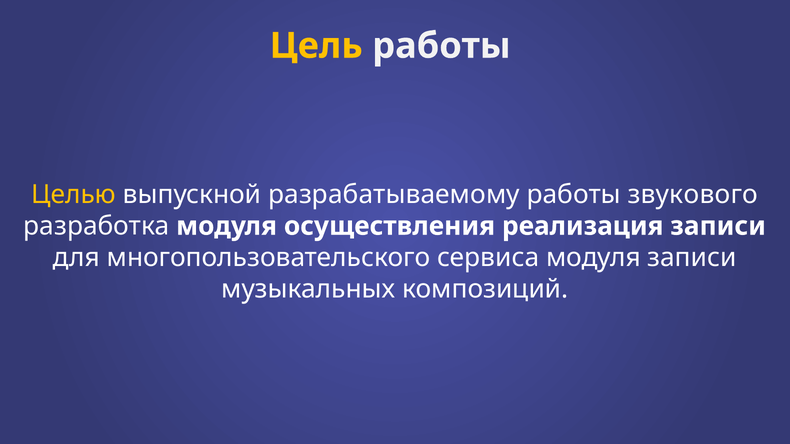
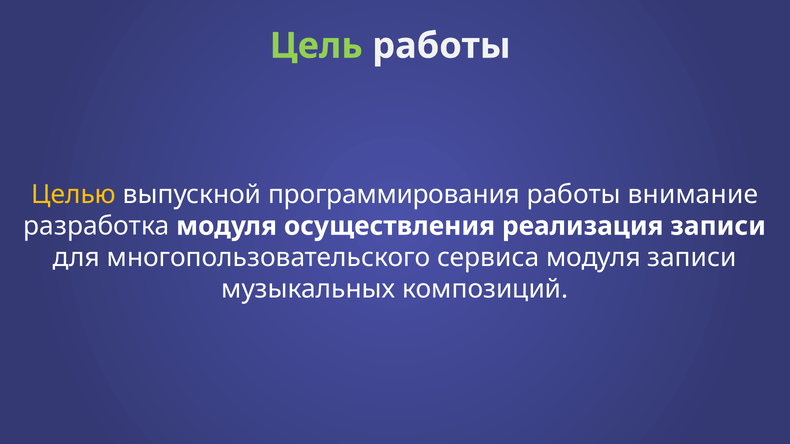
Цель colour: yellow -> light green
разрабатываемому: разрабатываемому -> программирования
звукового: звукового -> внимание
